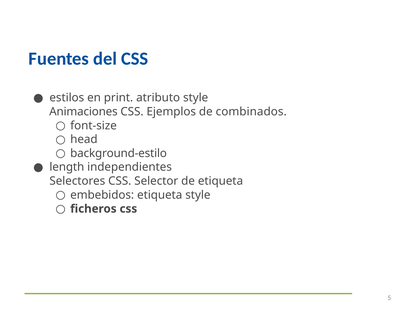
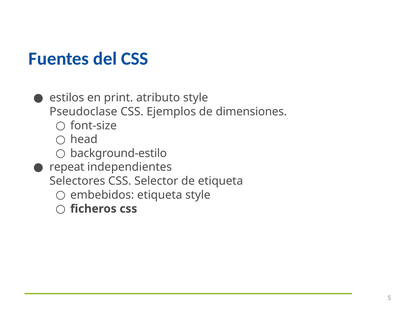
Animaciones: Animaciones -> Pseudoclase
combinados: combinados -> dimensiones
length: length -> repeat
